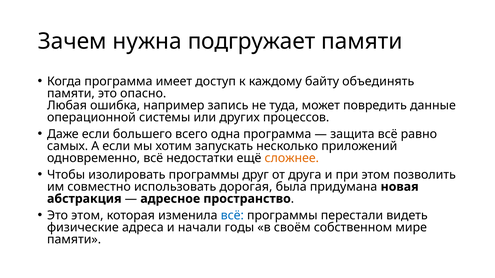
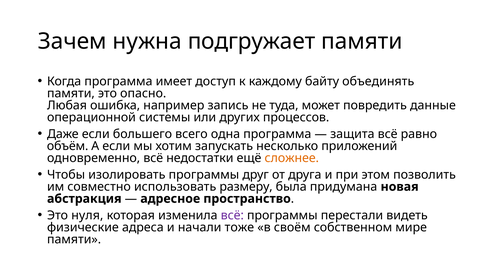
самых: самых -> объём
дорогая: дорогая -> размеру
Это этом: этом -> нуля
всё at (232, 216) colour: blue -> purple
годы: годы -> тоже
